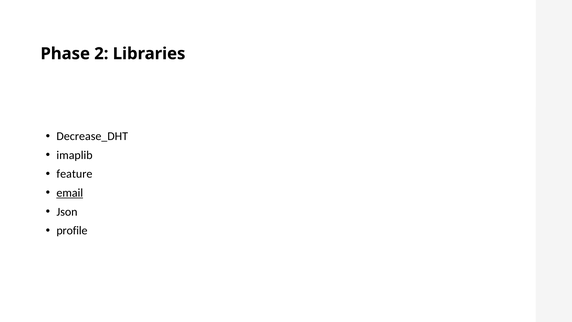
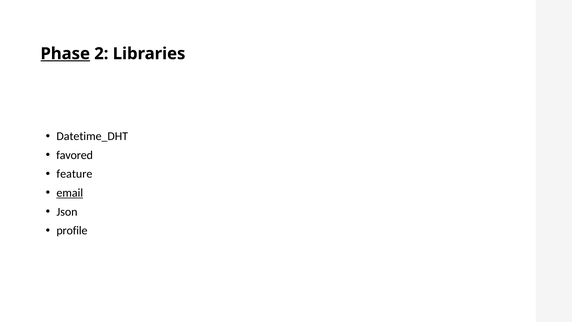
Phase underline: none -> present
Decrease_DHT: Decrease_DHT -> Datetime_DHT
imaplib: imaplib -> favored
